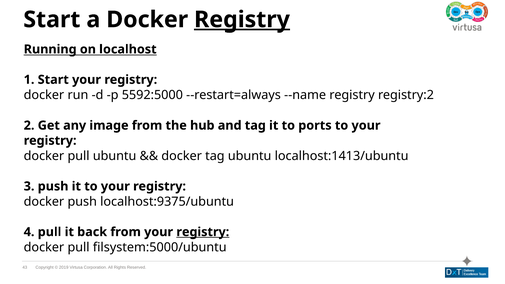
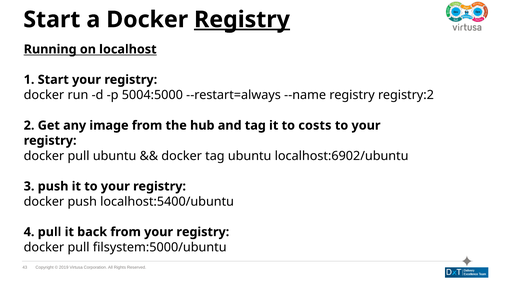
5592:5000: 5592:5000 -> 5004:5000
ports: ports -> costs
localhost:1413/ubuntu: localhost:1413/ubuntu -> localhost:6902/ubuntu
localhost:9375/ubuntu: localhost:9375/ubuntu -> localhost:5400/ubuntu
registry at (203, 232) underline: present -> none
